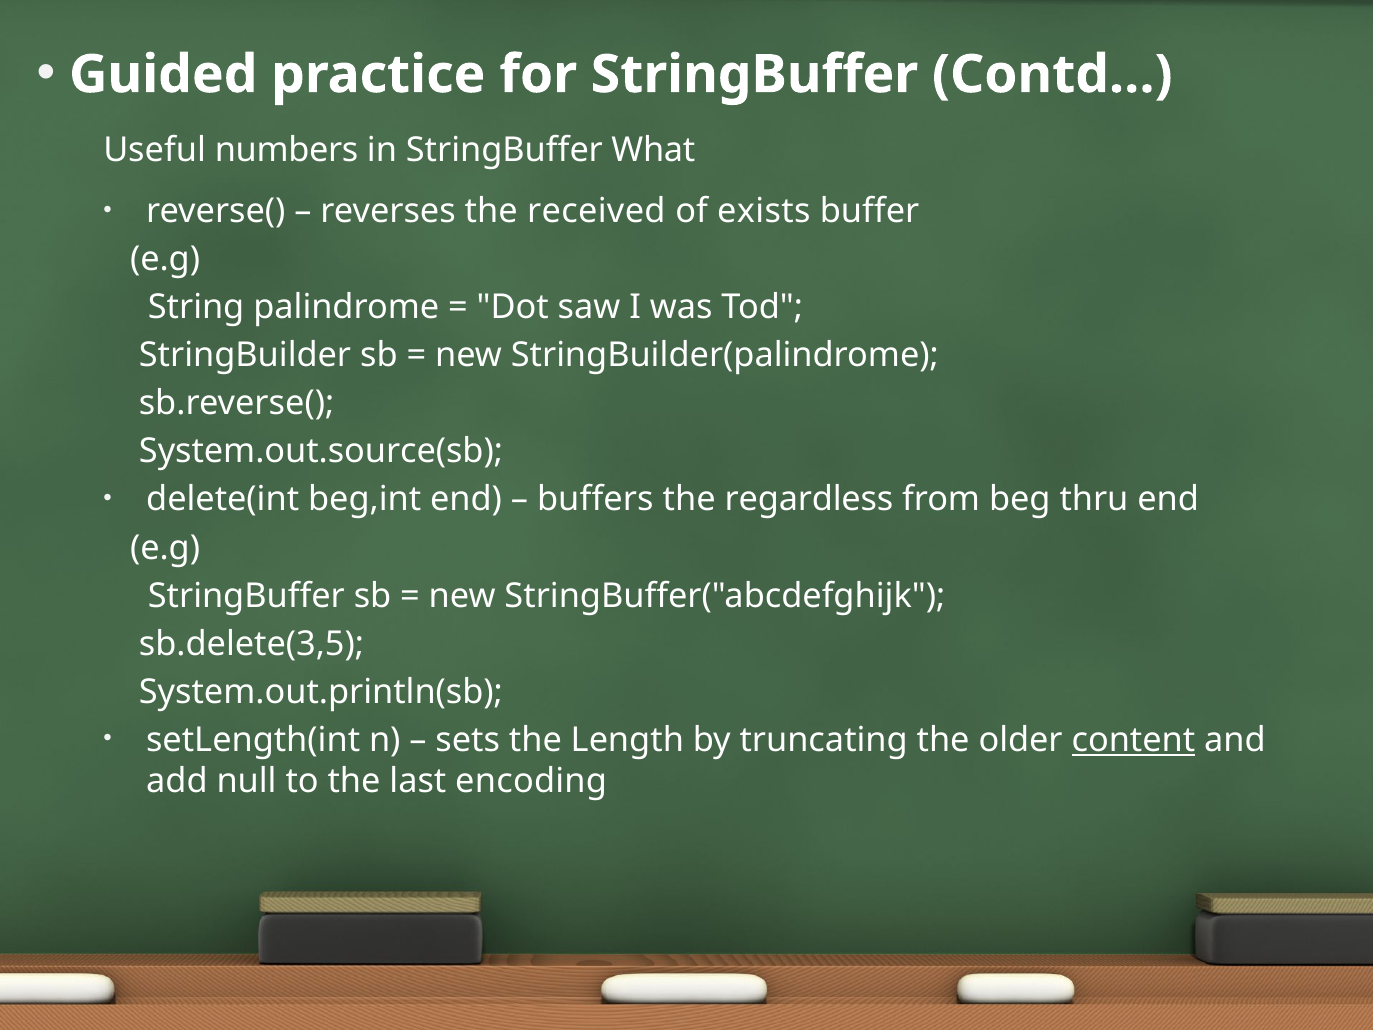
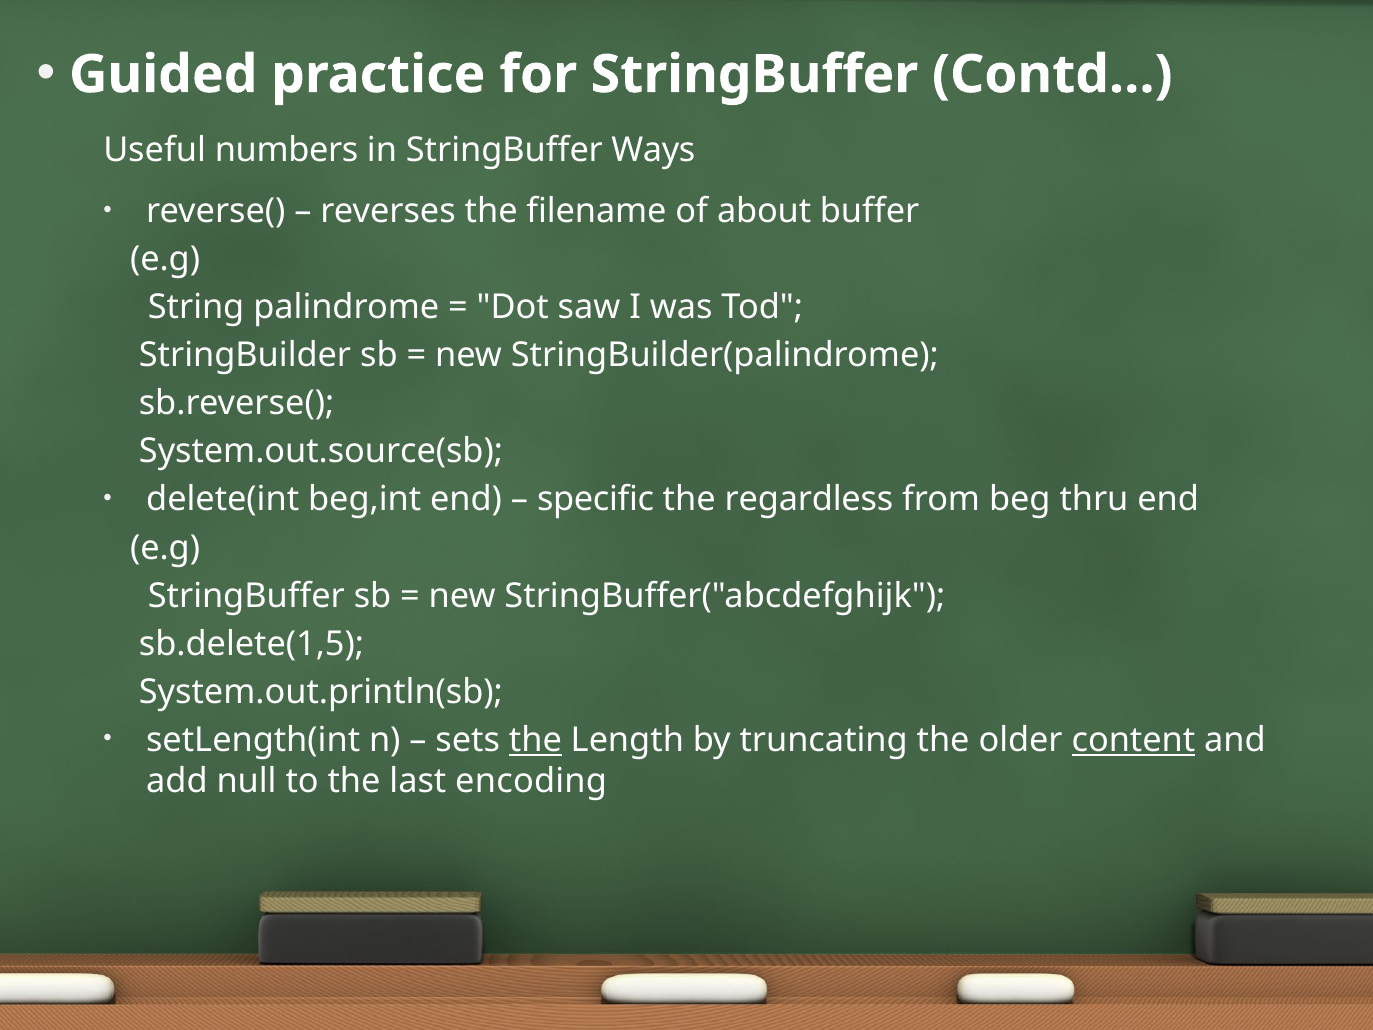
What: What -> Ways
received: received -> filename
exists: exists -> about
buffers: buffers -> specific
sb.delete(3,5: sb.delete(3,5 -> sb.delete(1,5
the at (535, 740) underline: none -> present
